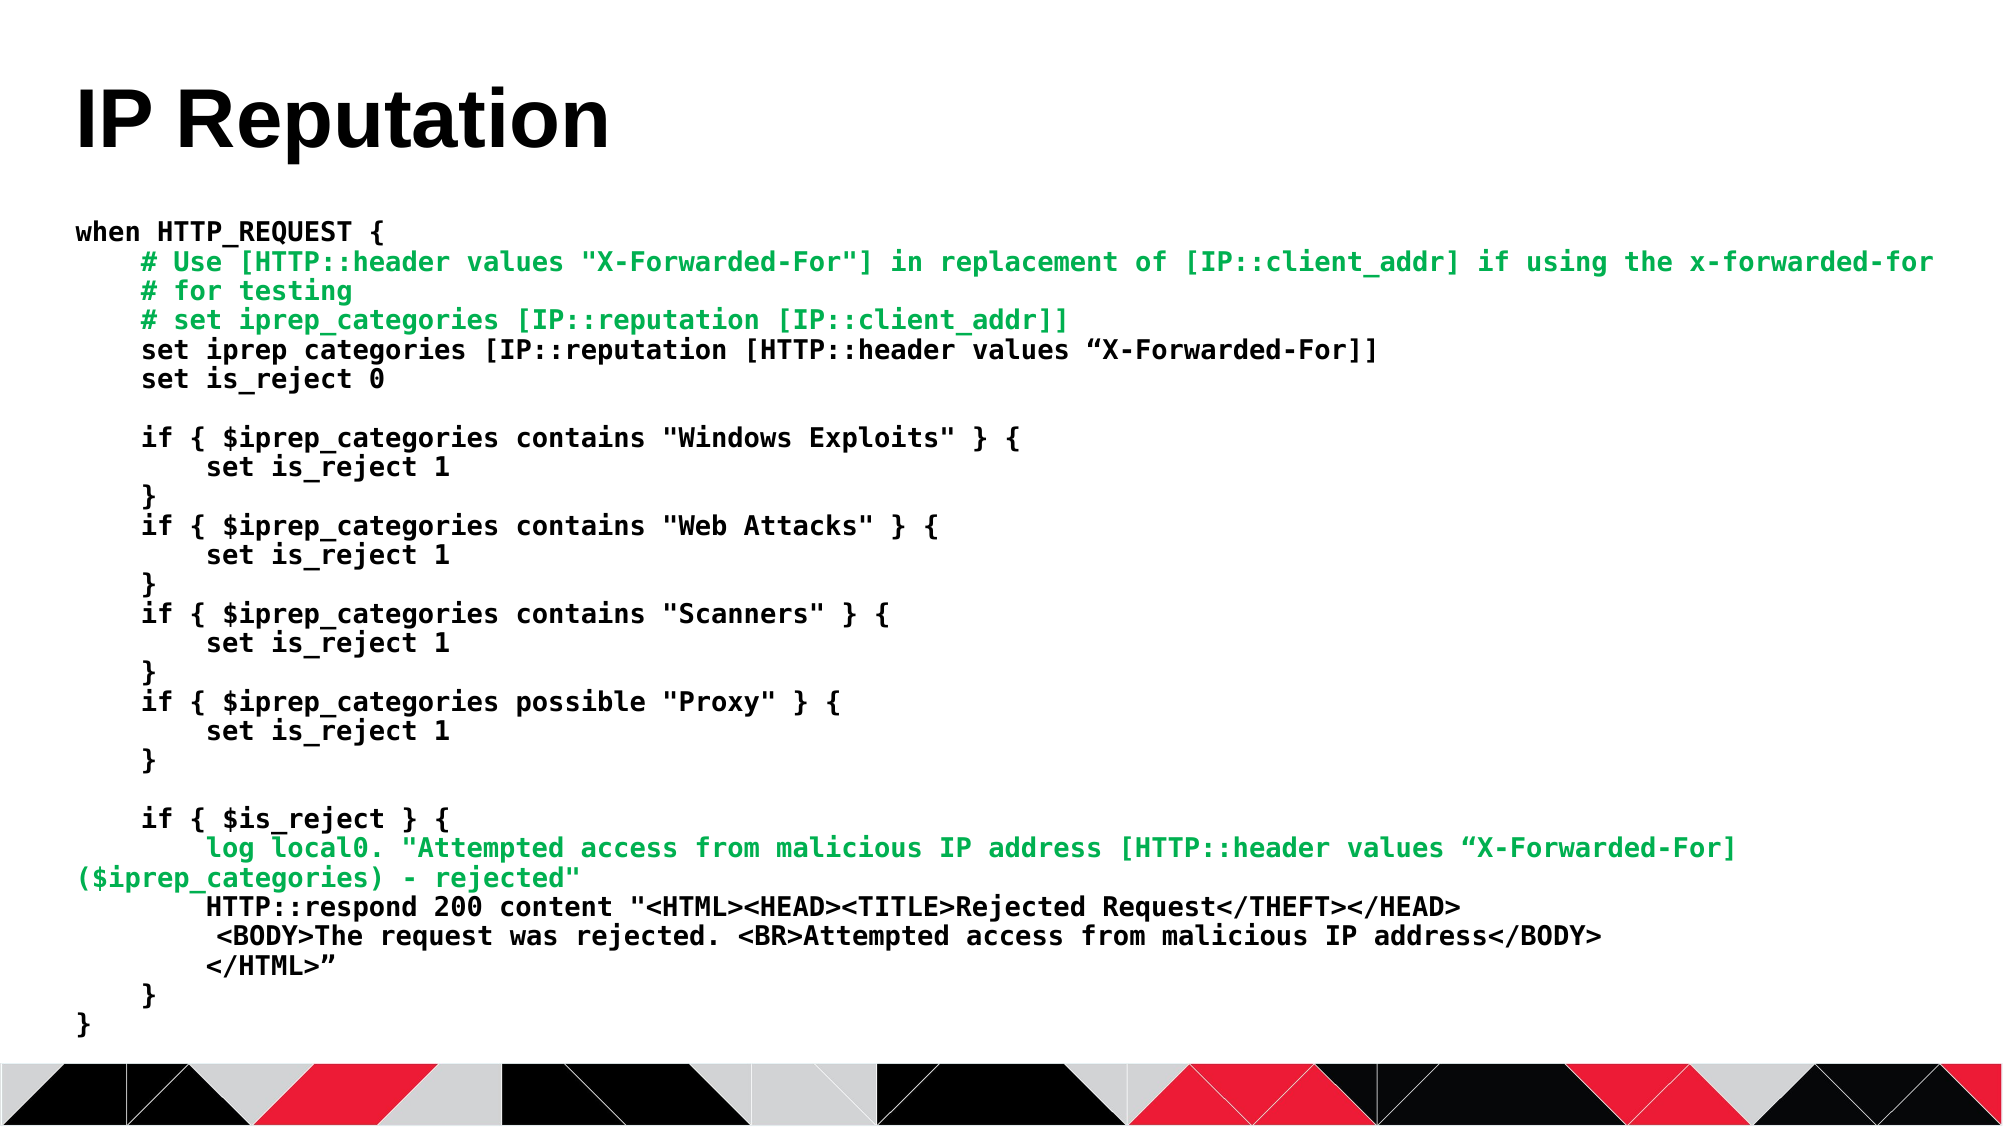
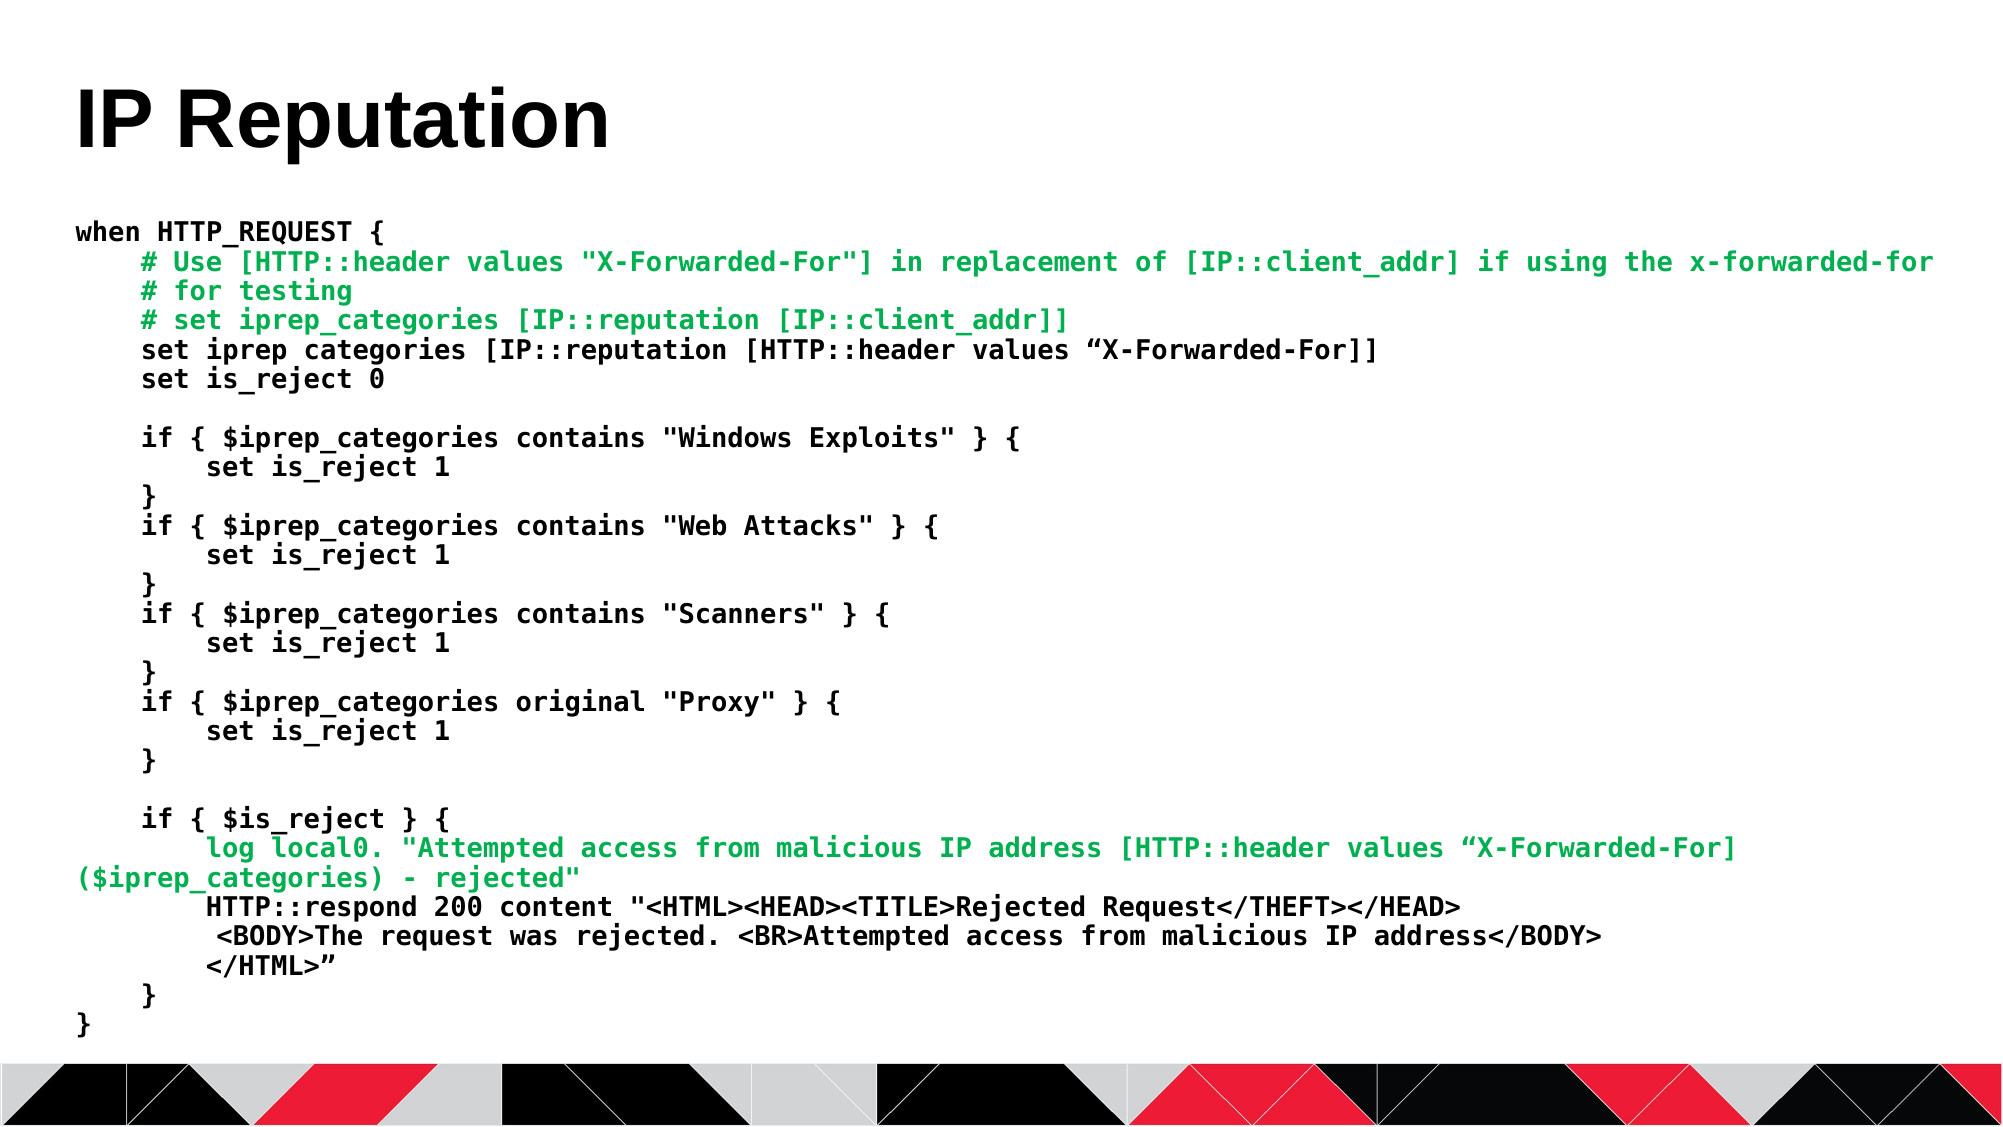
possible: possible -> original
